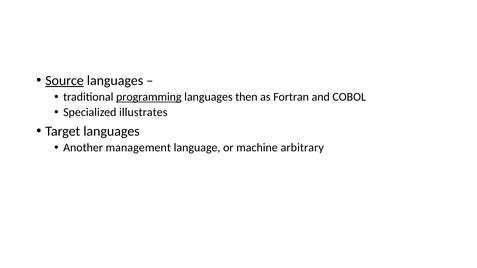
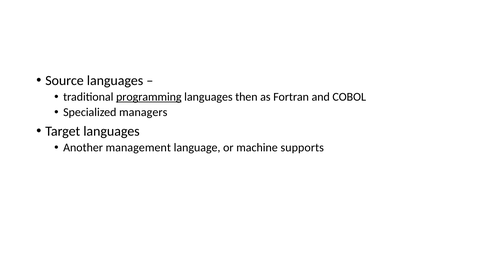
Source underline: present -> none
illustrates: illustrates -> managers
arbitrary: arbitrary -> supports
